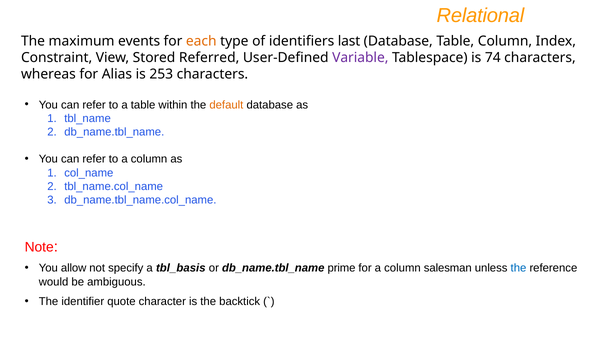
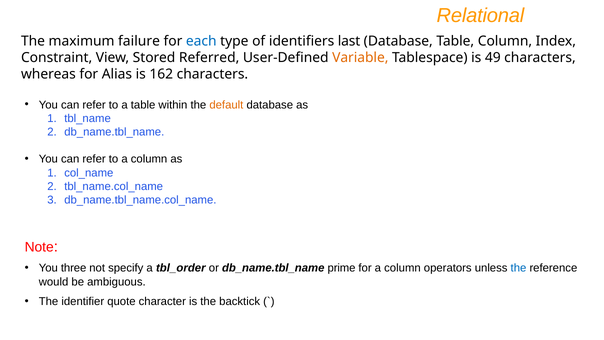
events: events -> failure
each colour: orange -> blue
Variable colour: purple -> orange
74: 74 -> 49
253: 253 -> 162
allow: allow -> three
tbl_basis: tbl_basis -> tbl_order
salesman: salesman -> operators
